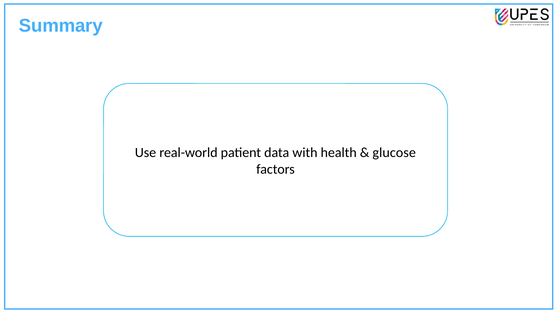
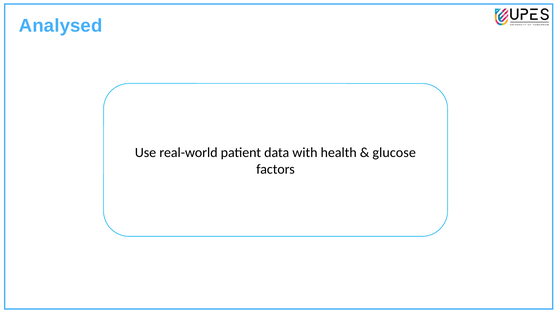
Summary: Summary -> Analysed
